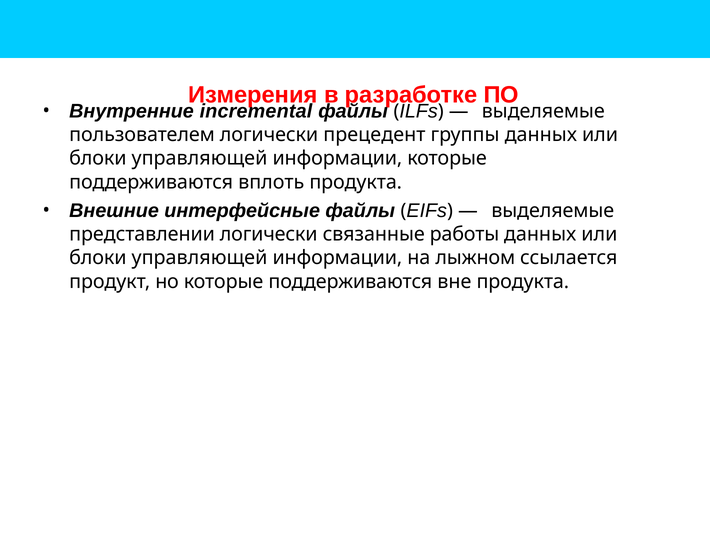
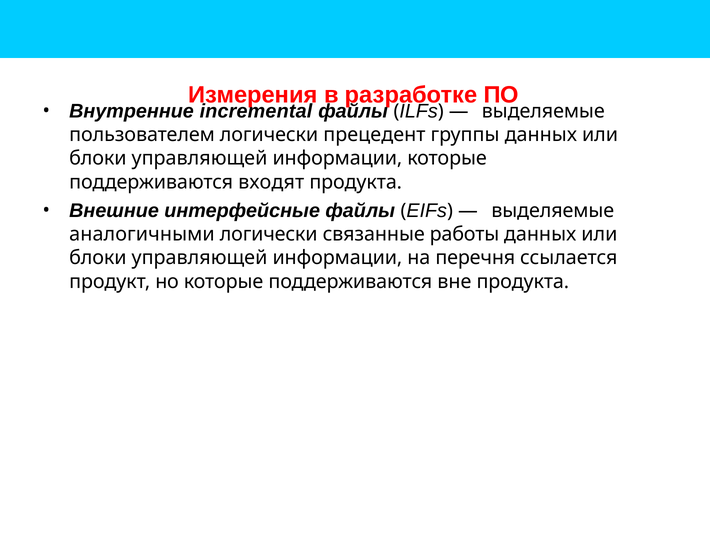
вплоть: вплоть -> входят
представлении: представлении -> аналогичными
лыжном: лыжном -> перечня
